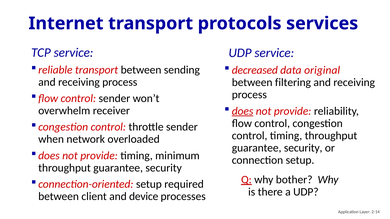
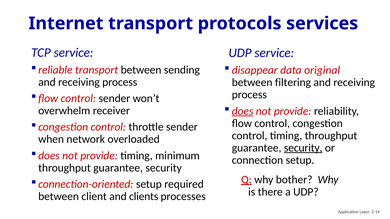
decreased: decreased -> disappear
security at (303, 148) underline: none -> present
device: device -> clients
